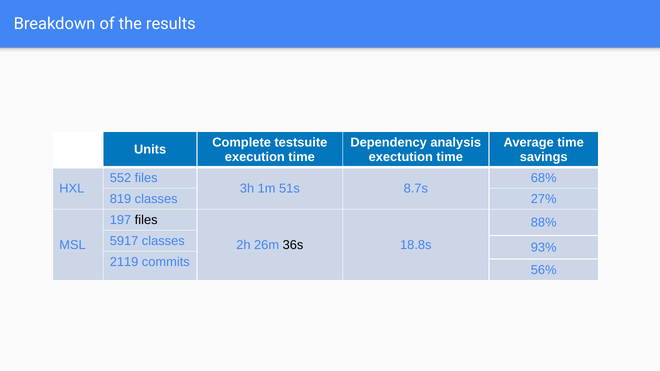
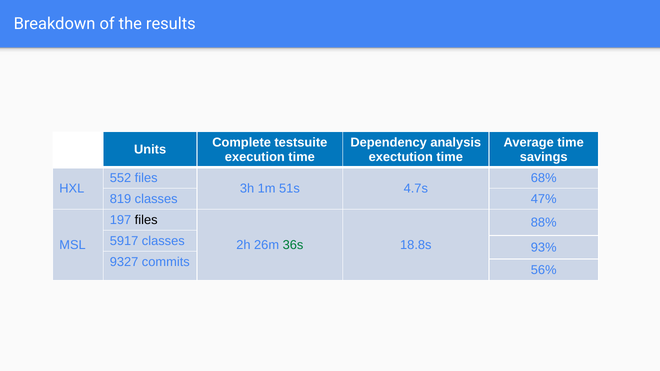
8.7s: 8.7s -> 4.7s
27%: 27% -> 47%
36s colour: black -> green
2119: 2119 -> 9327
